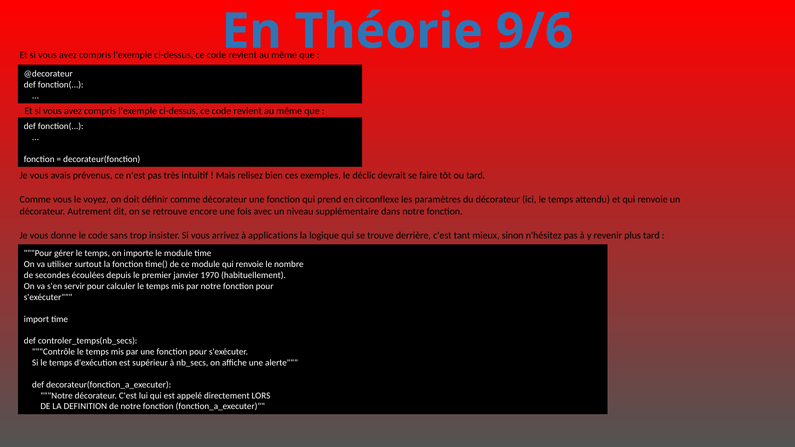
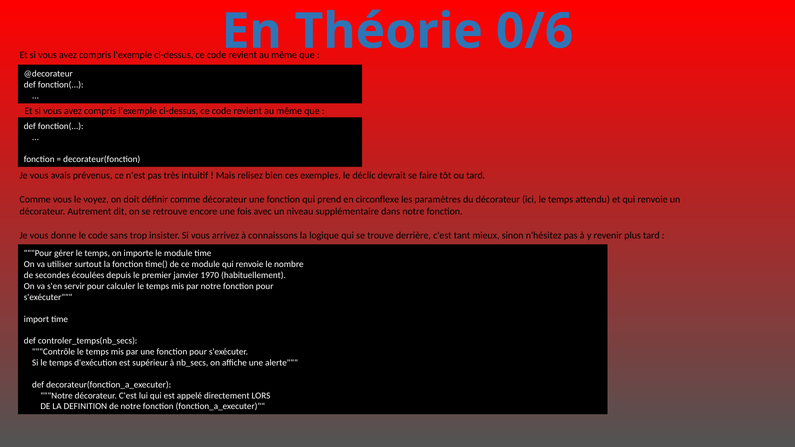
9/6: 9/6 -> 0/6
applications: applications -> connaissons
